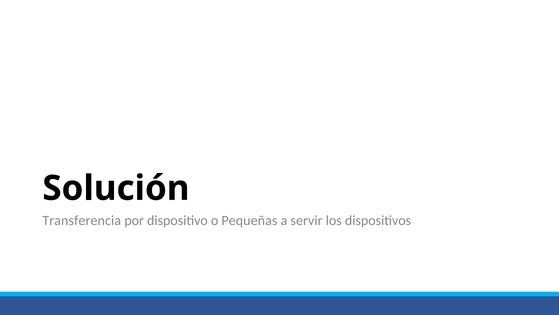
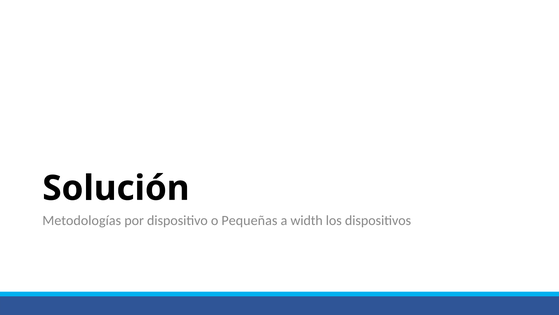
Transferencia: Transferencia -> Metodologías
servir: servir -> width
